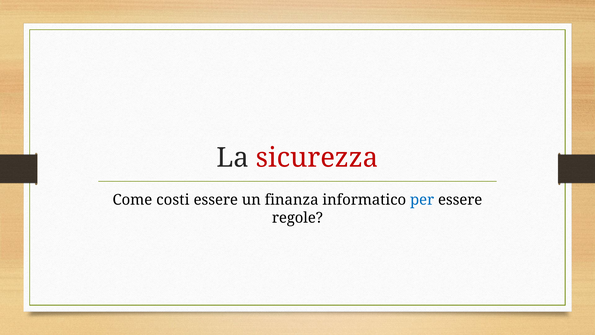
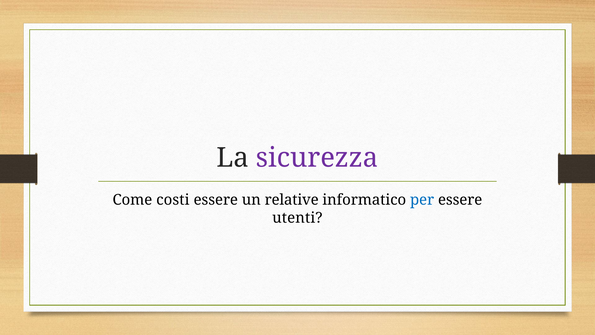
sicurezza colour: red -> purple
finanza: finanza -> relative
regole: regole -> utenti
